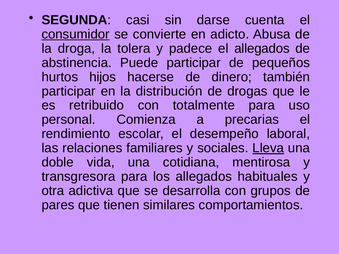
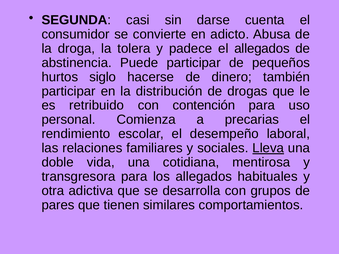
consumidor underline: present -> none
hijos: hijos -> siglo
totalmente: totalmente -> contención
